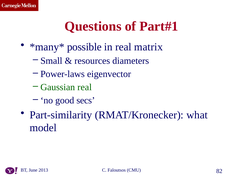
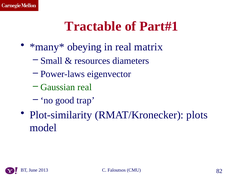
Questions: Questions -> Tractable
possible: possible -> obeying
secs: secs -> trap
Part-similarity: Part-similarity -> Plot-similarity
what: what -> plots
